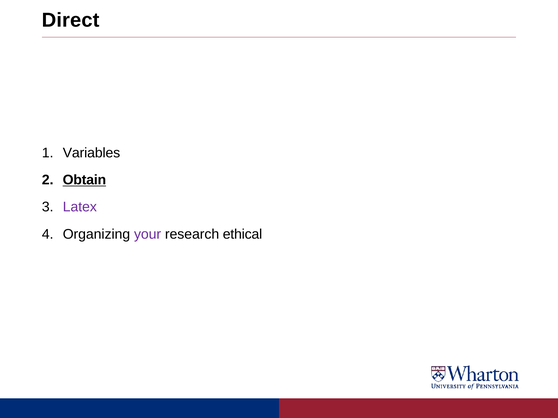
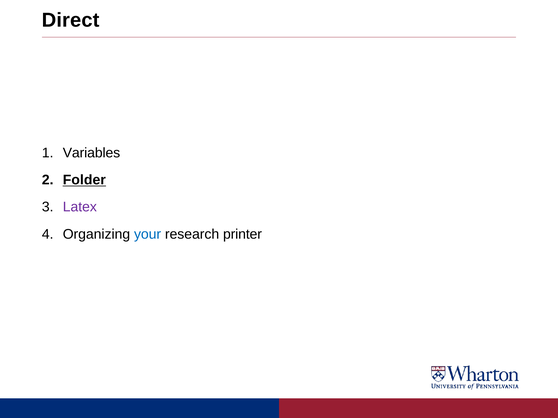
Obtain: Obtain -> Folder
your colour: purple -> blue
ethical: ethical -> printer
